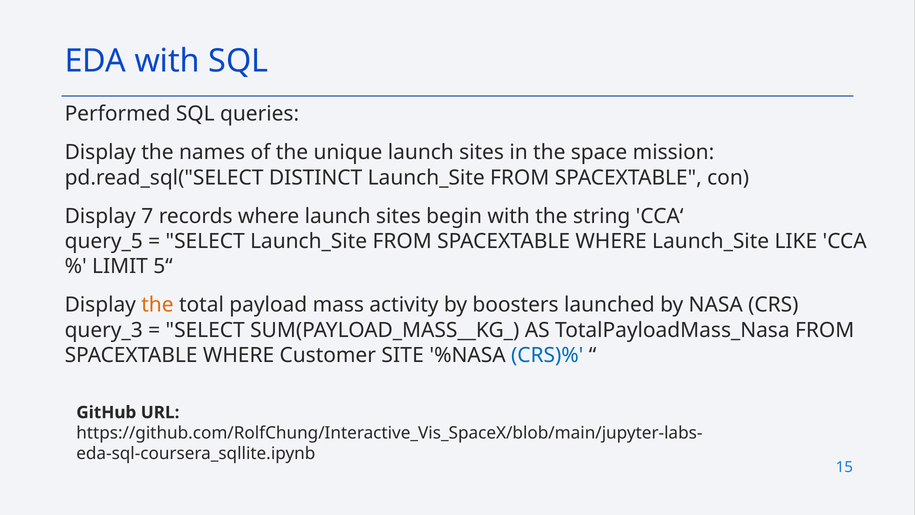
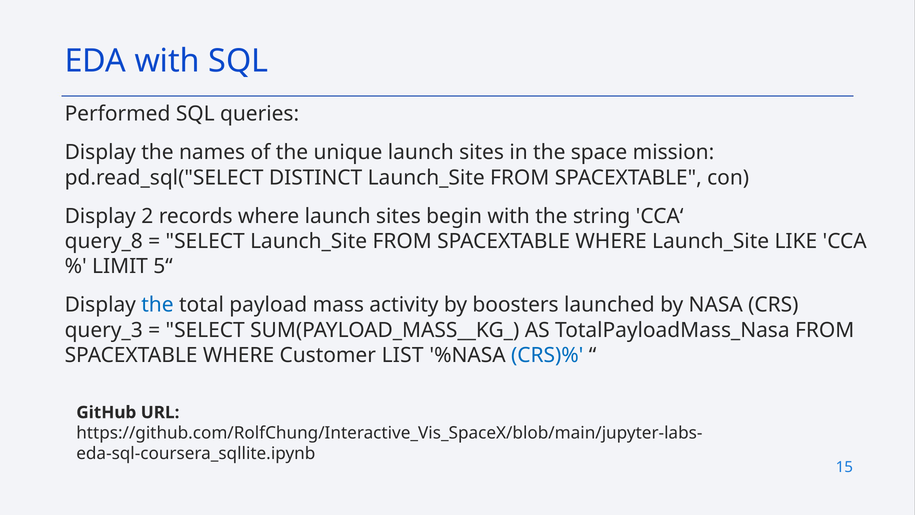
7: 7 -> 2
query_5: query_5 -> query_8
the at (157, 305) colour: orange -> blue
SITE: SITE -> LIST
